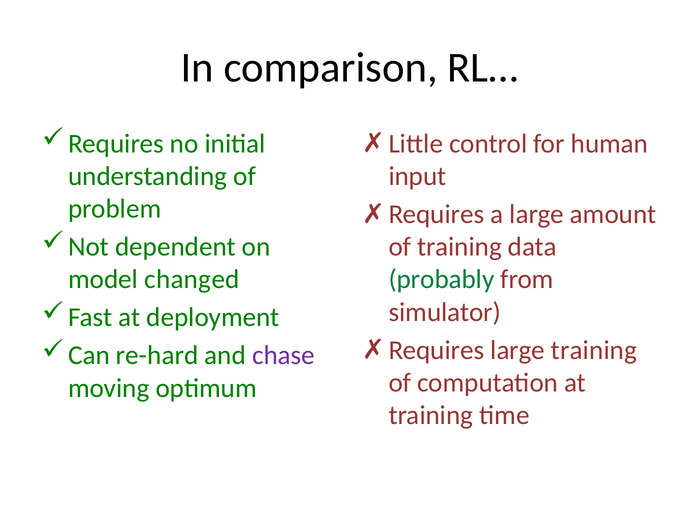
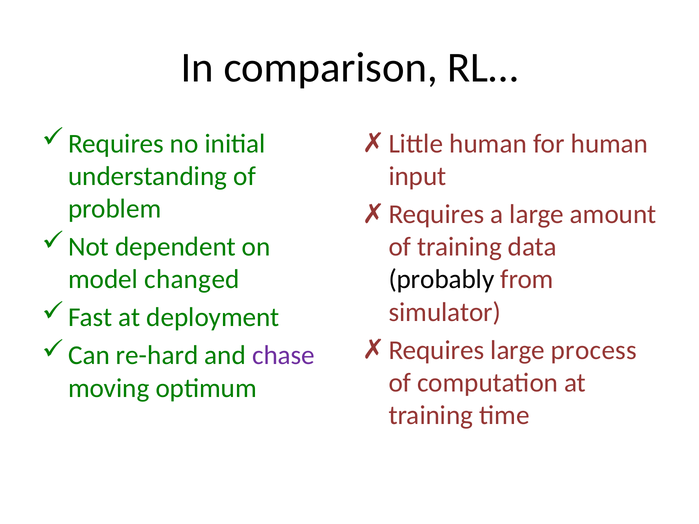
control at (488, 144): control -> human
probably colour: green -> black
large training: training -> process
